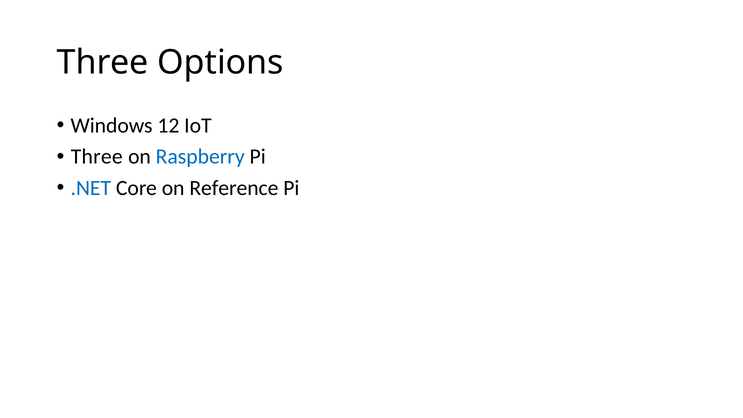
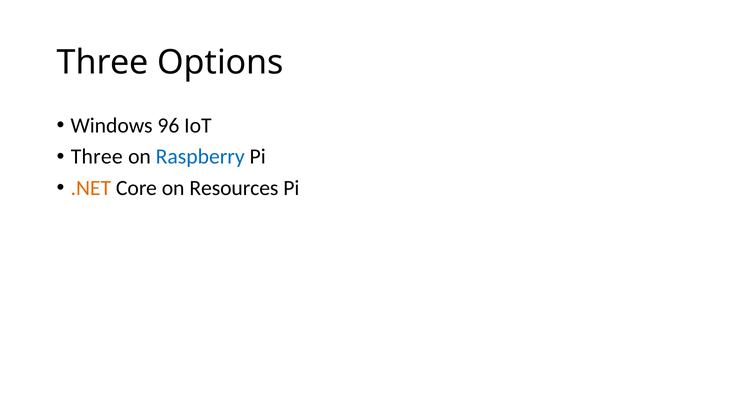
12: 12 -> 96
.NET colour: blue -> orange
Reference: Reference -> Resources
